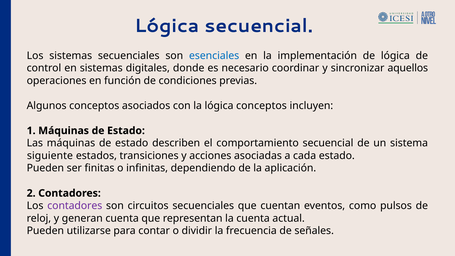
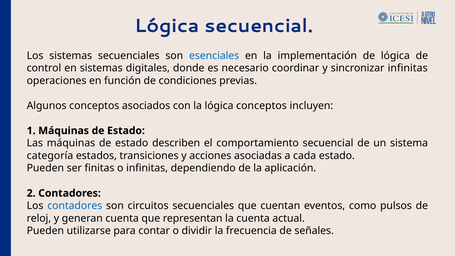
sincronizar aquellos: aquellos -> infinitas
siguiente: siguiente -> categoría
contadores at (75, 206) colour: purple -> blue
